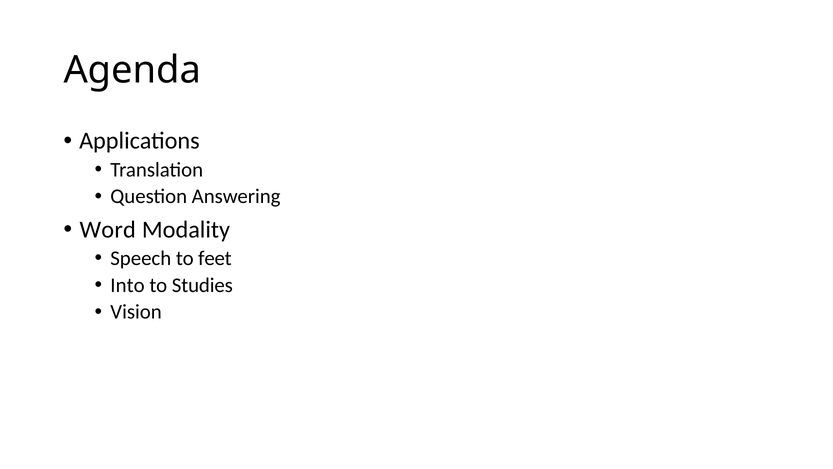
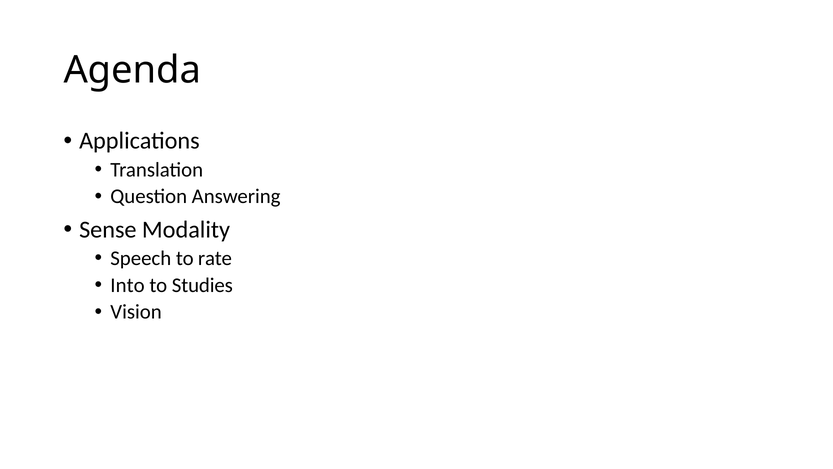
Word: Word -> Sense
feet: feet -> rate
